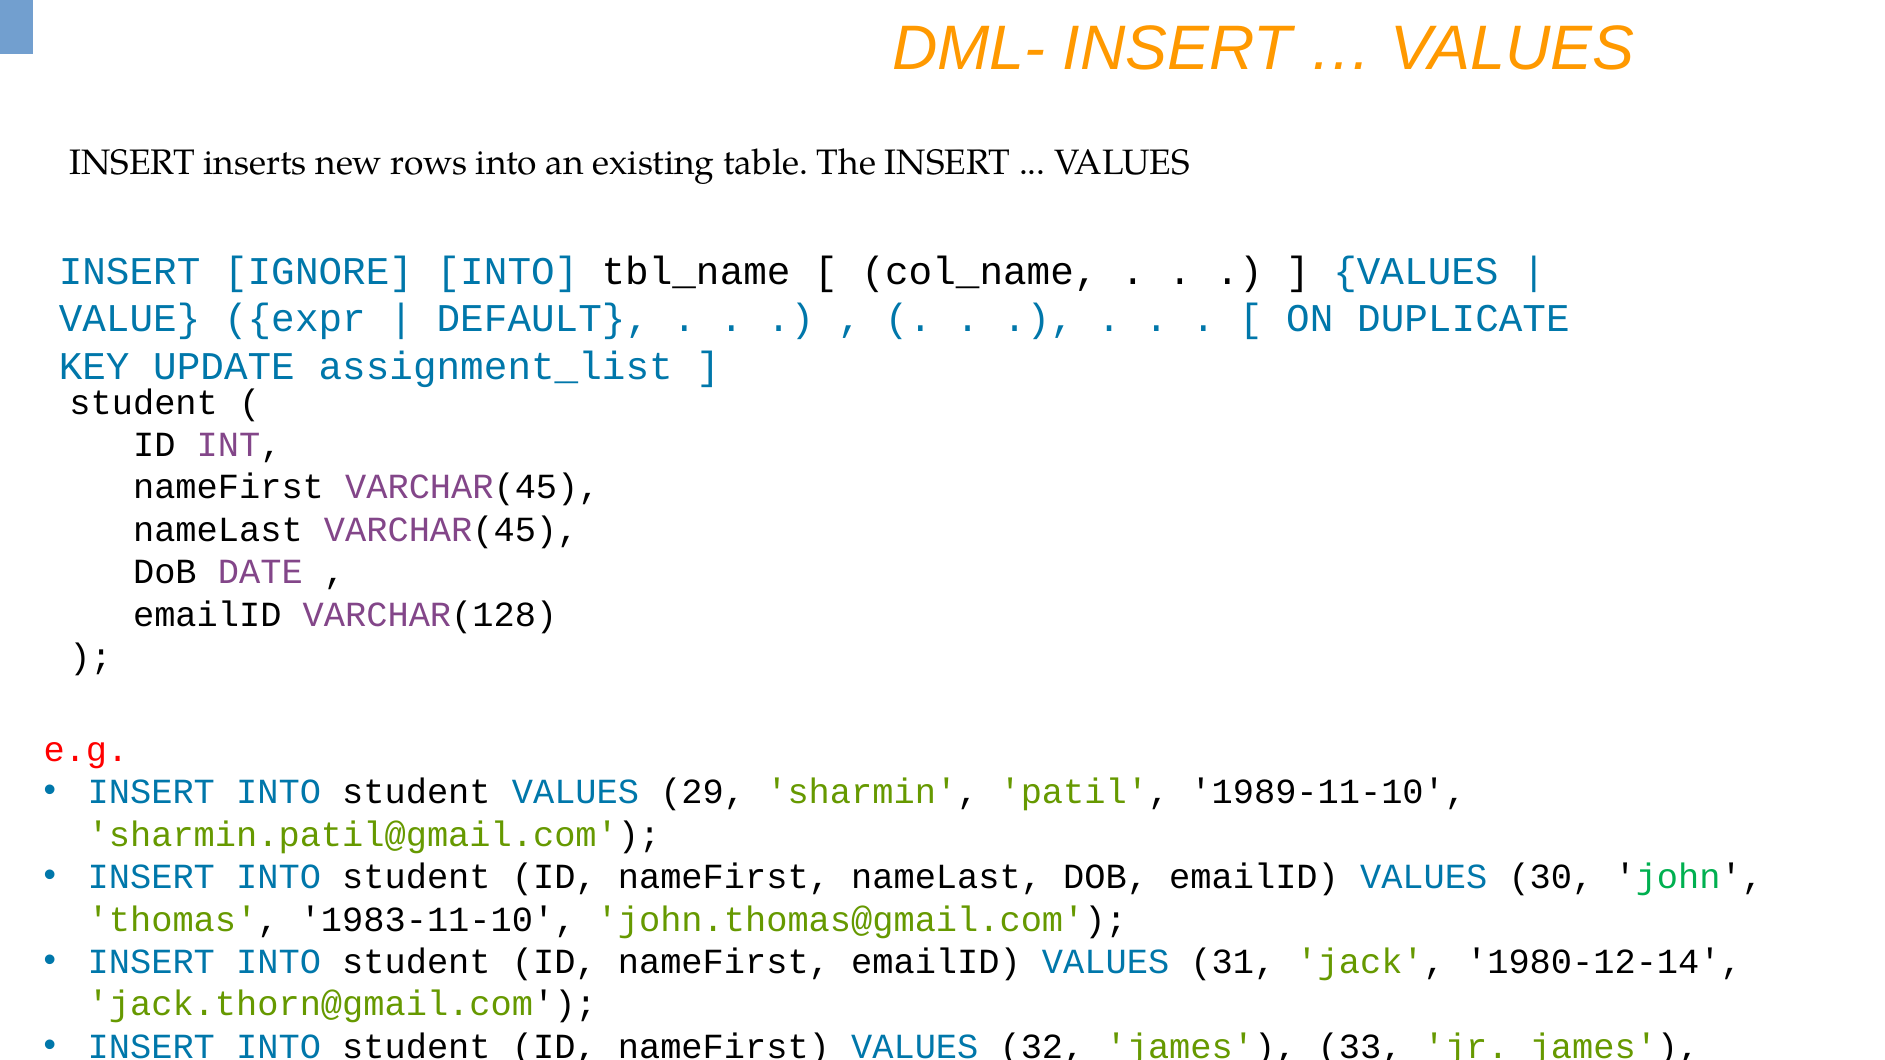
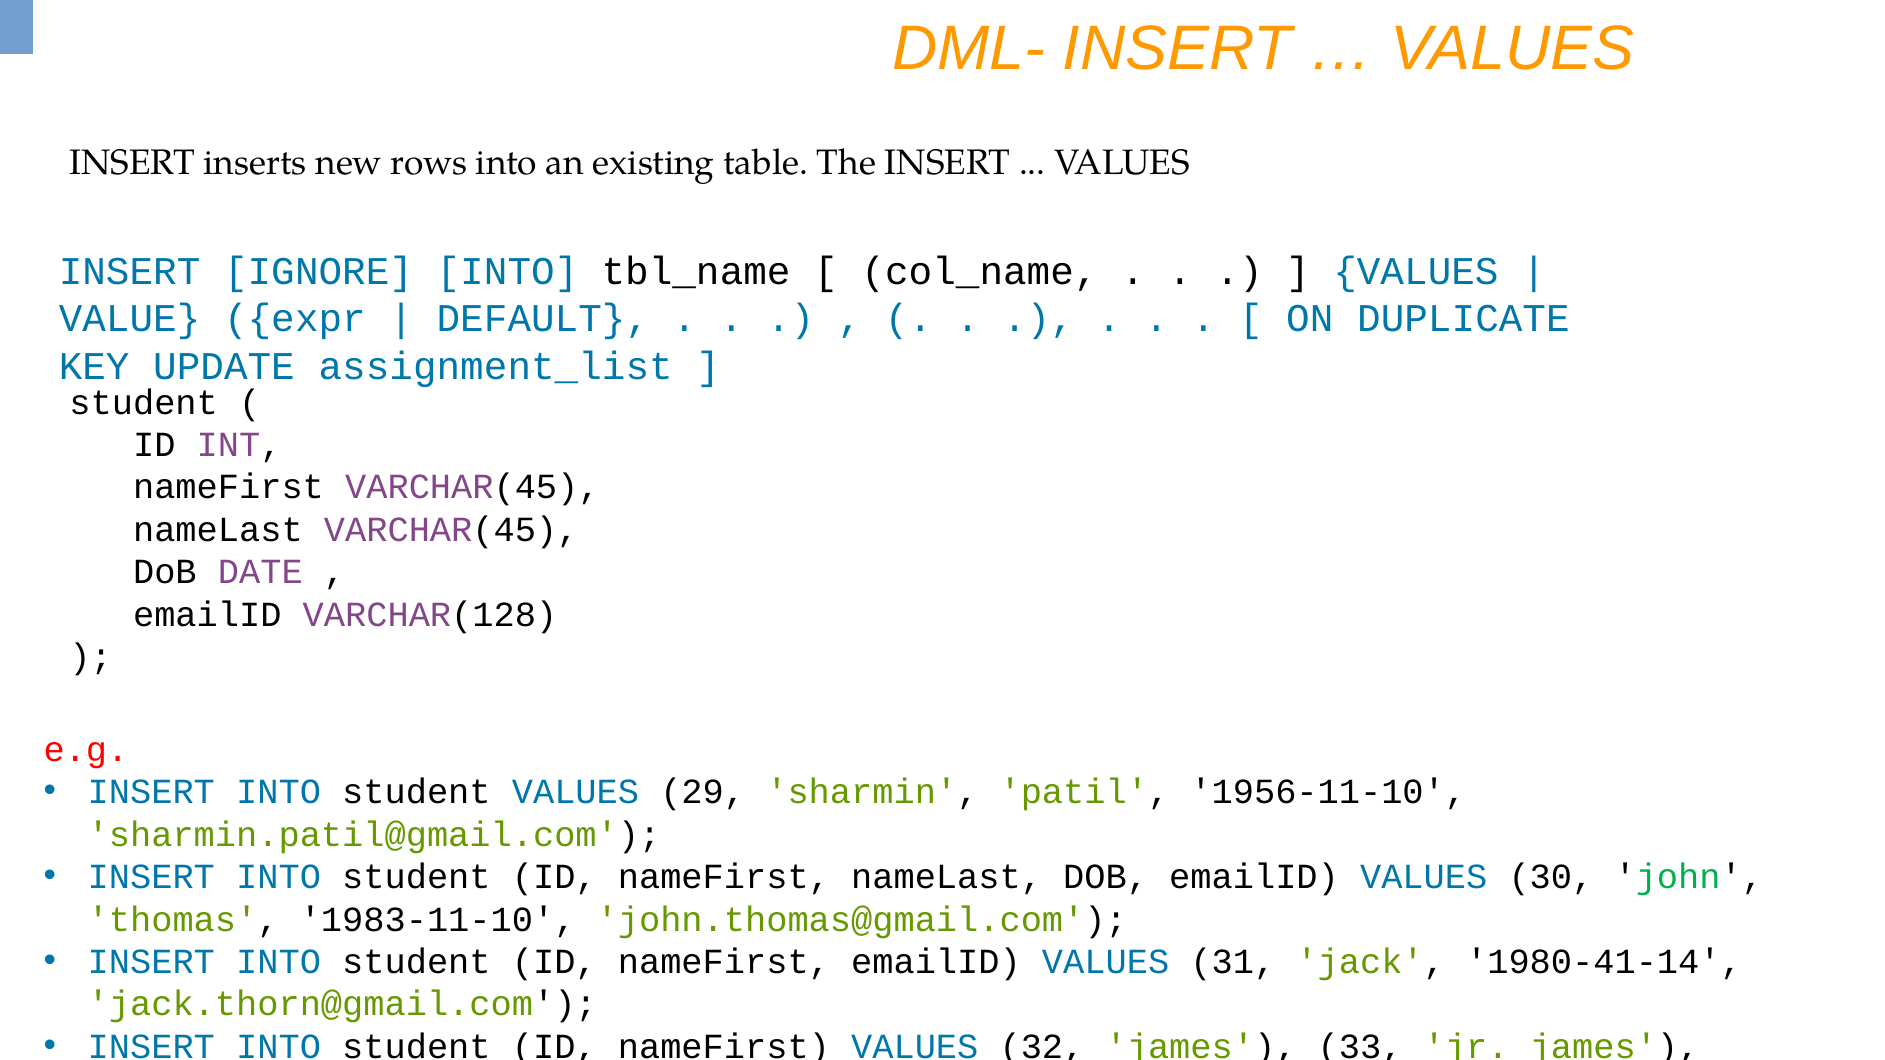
1989-11-10: 1989-11-10 -> 1956-11-10
1980-12-14: 1980-12-14 -> 1980-41-14
